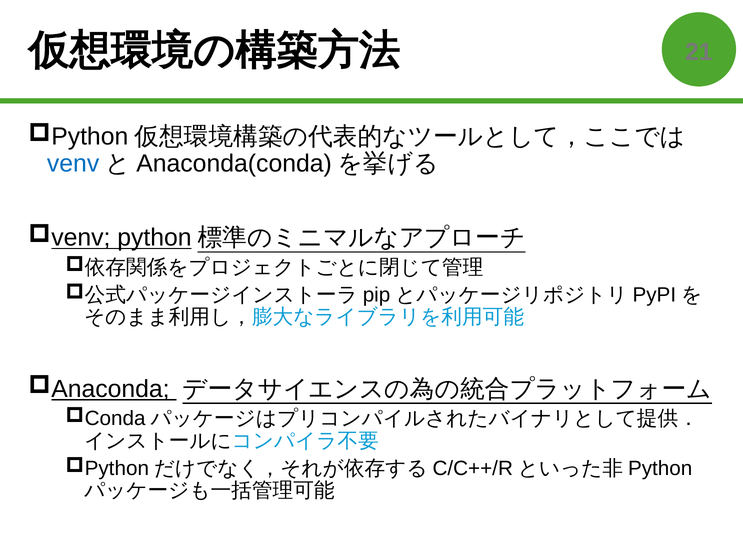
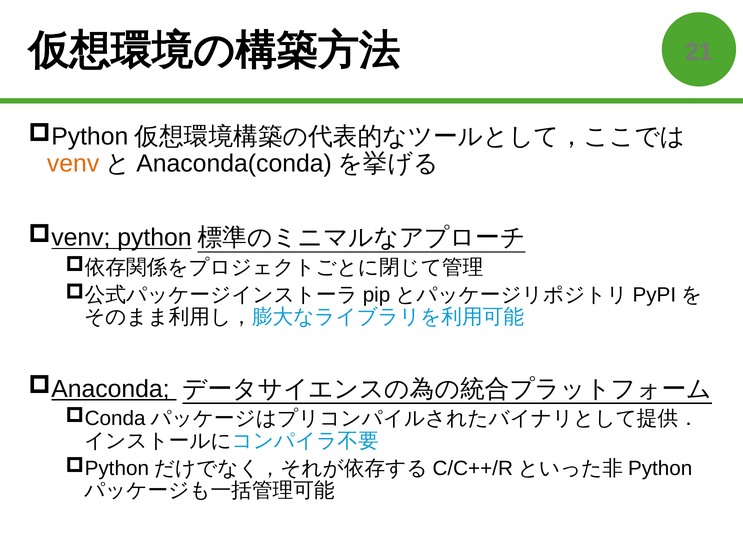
venv colour: blue -> orange
